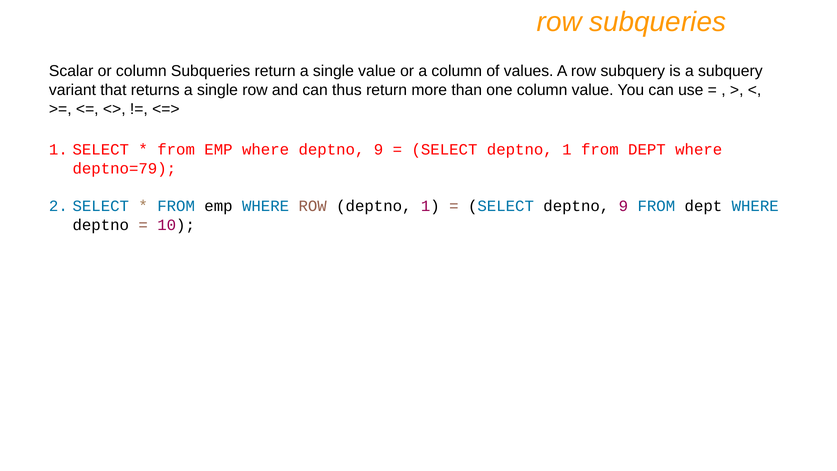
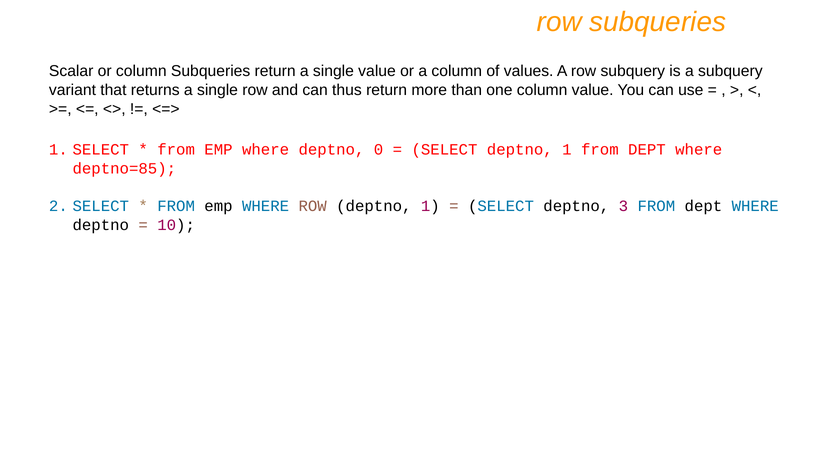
where deptno 9: 9 -> 0
deptno=79: deptno=79 -> deptno=85
SELECT deptno 9: 9 -> 3
